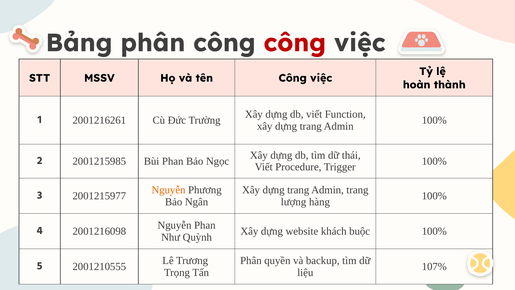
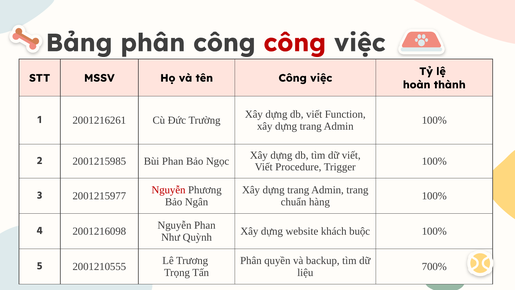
dữ thái: thái -> viết
Nguyễn at (169, 190) colour: orange -> red
lượng: lượng -> chuẩn
107%: 107% -> 700%
